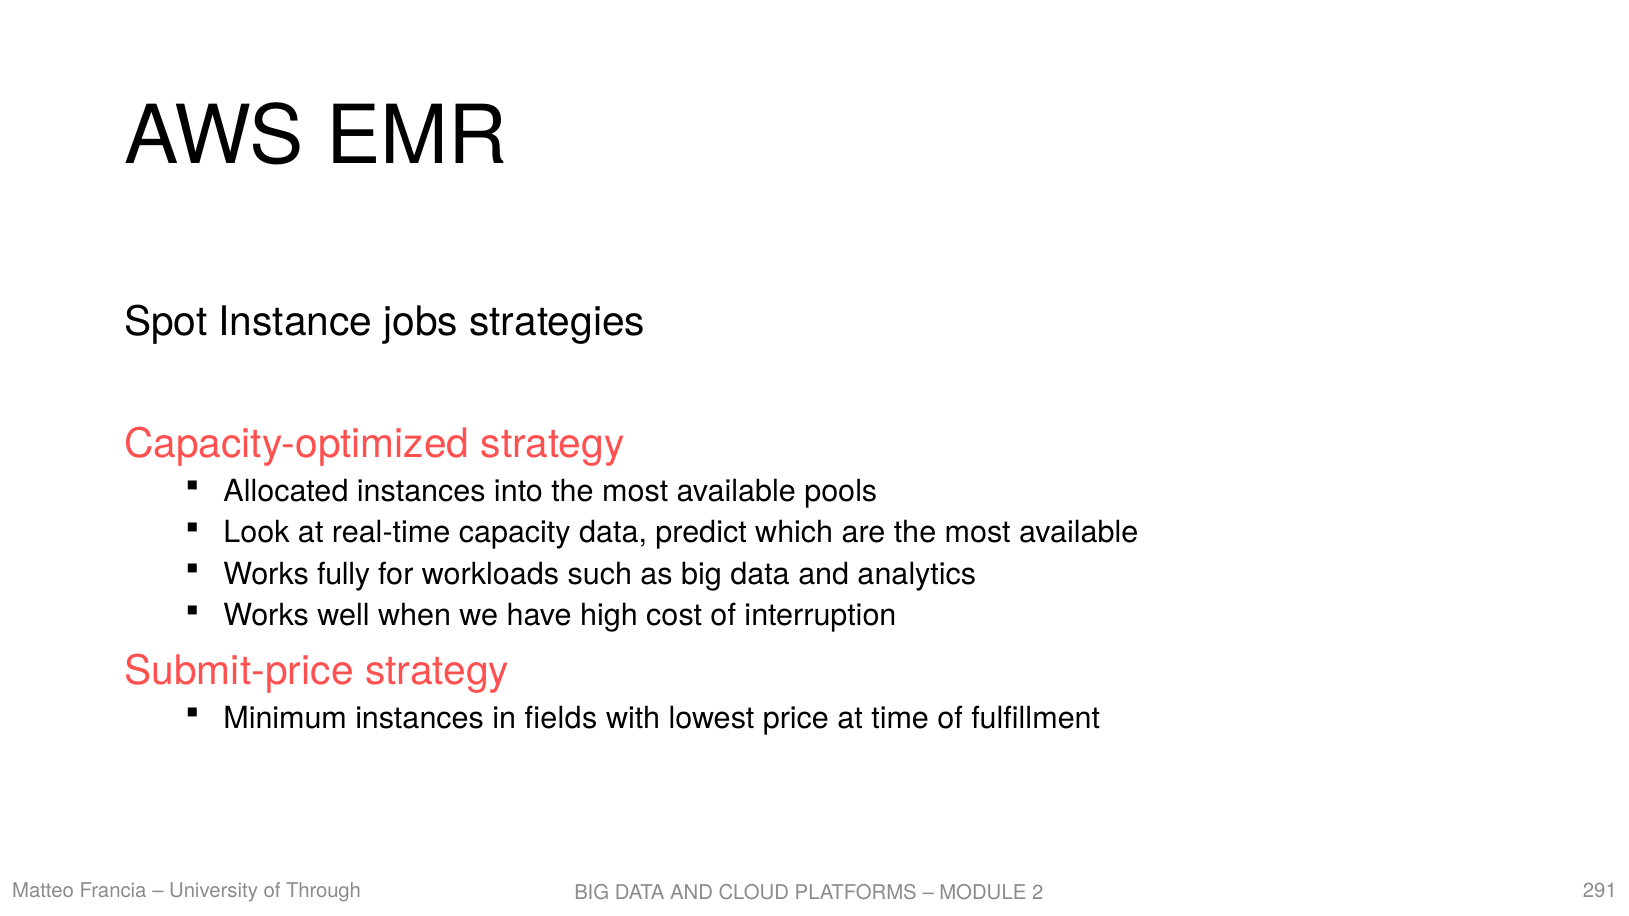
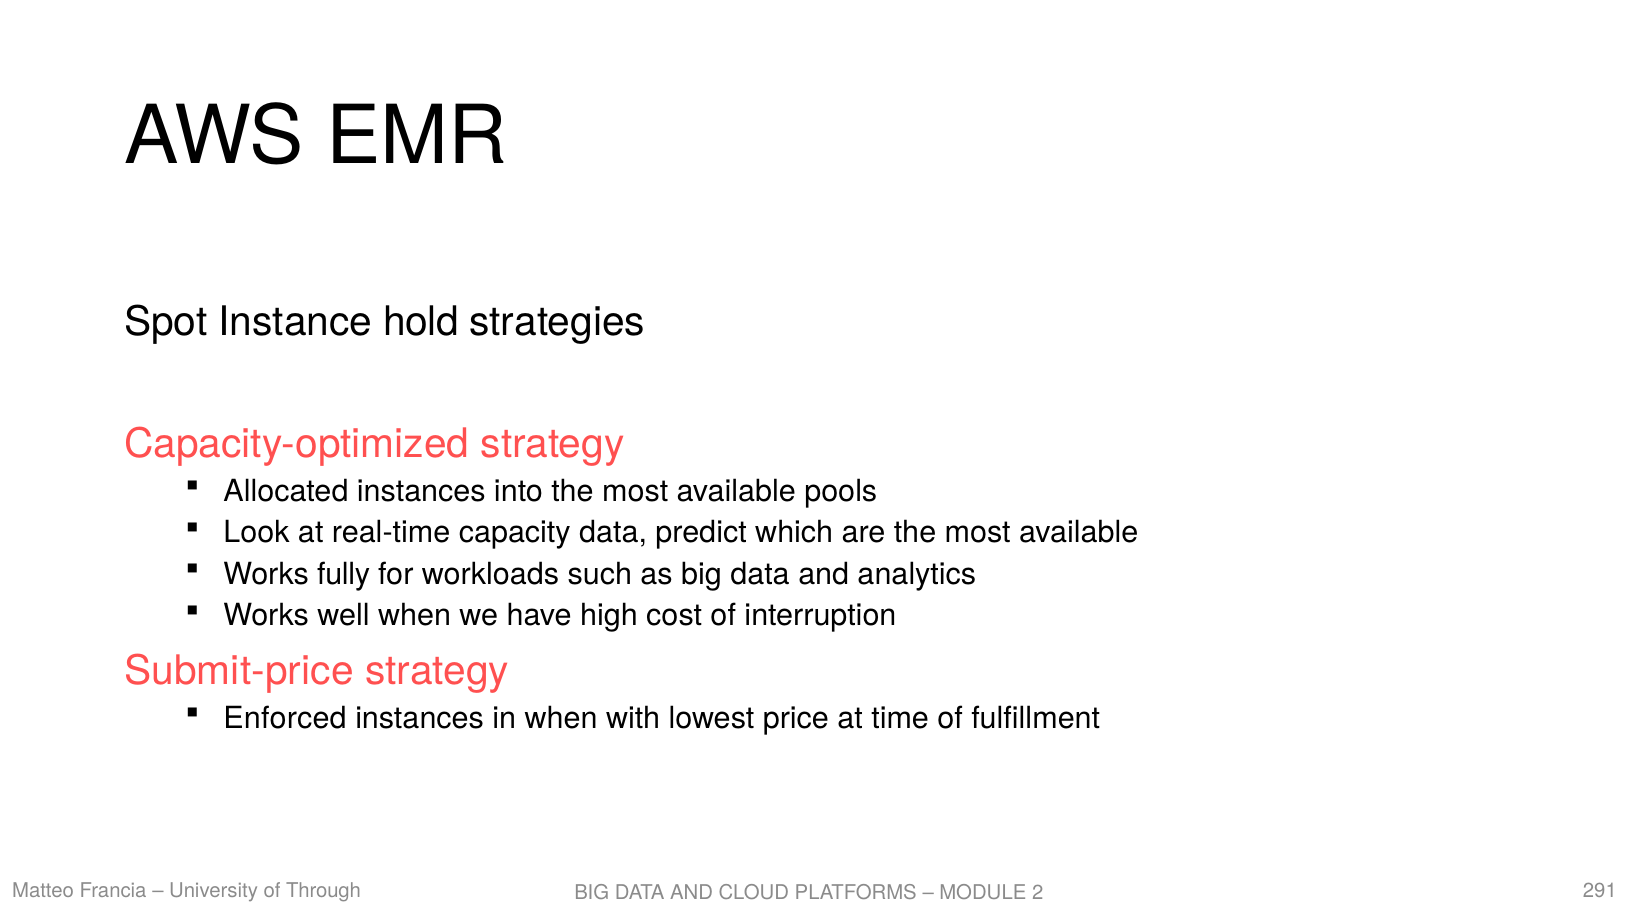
jobs: jobs -> hold
Minimum: Minimum -> Enforced
in fields: fields -> when
